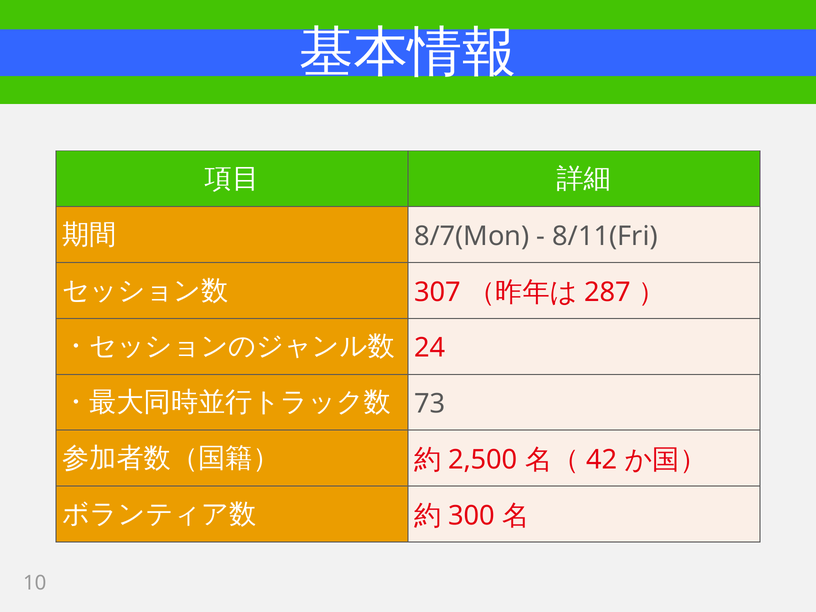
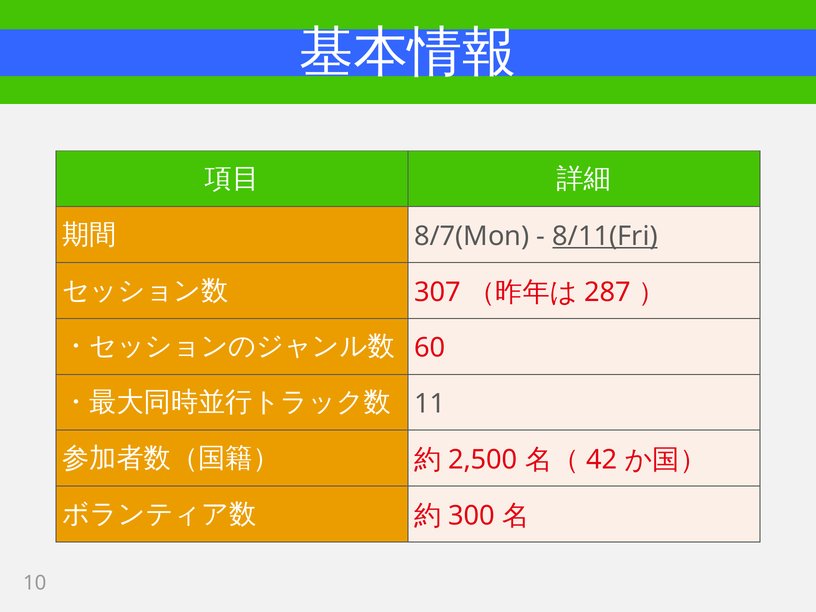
8/11(Fri underline: none -> present
24: 24 -> 60
73: 73 -> 11
